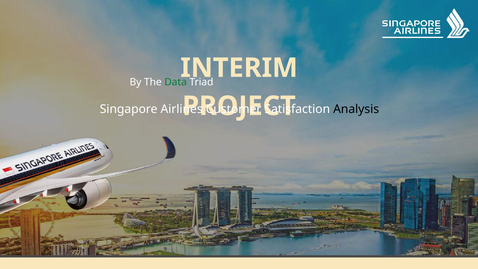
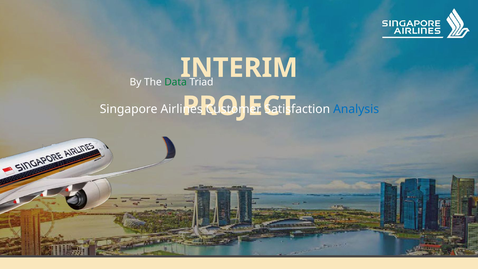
Analysis colour: black -> blue
